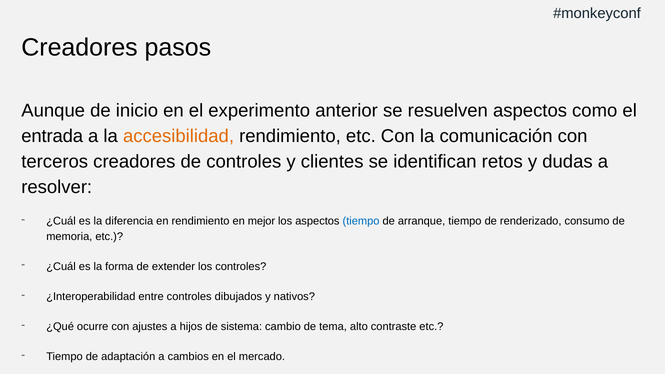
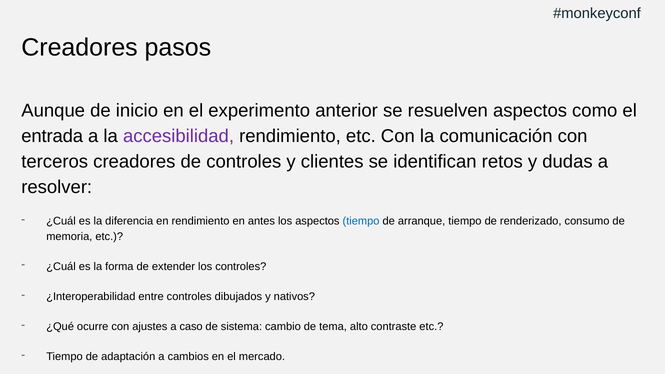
accesibilidad colour: orange -> purple
mejor: mejor -> antes
hijos: hijos -> caso
